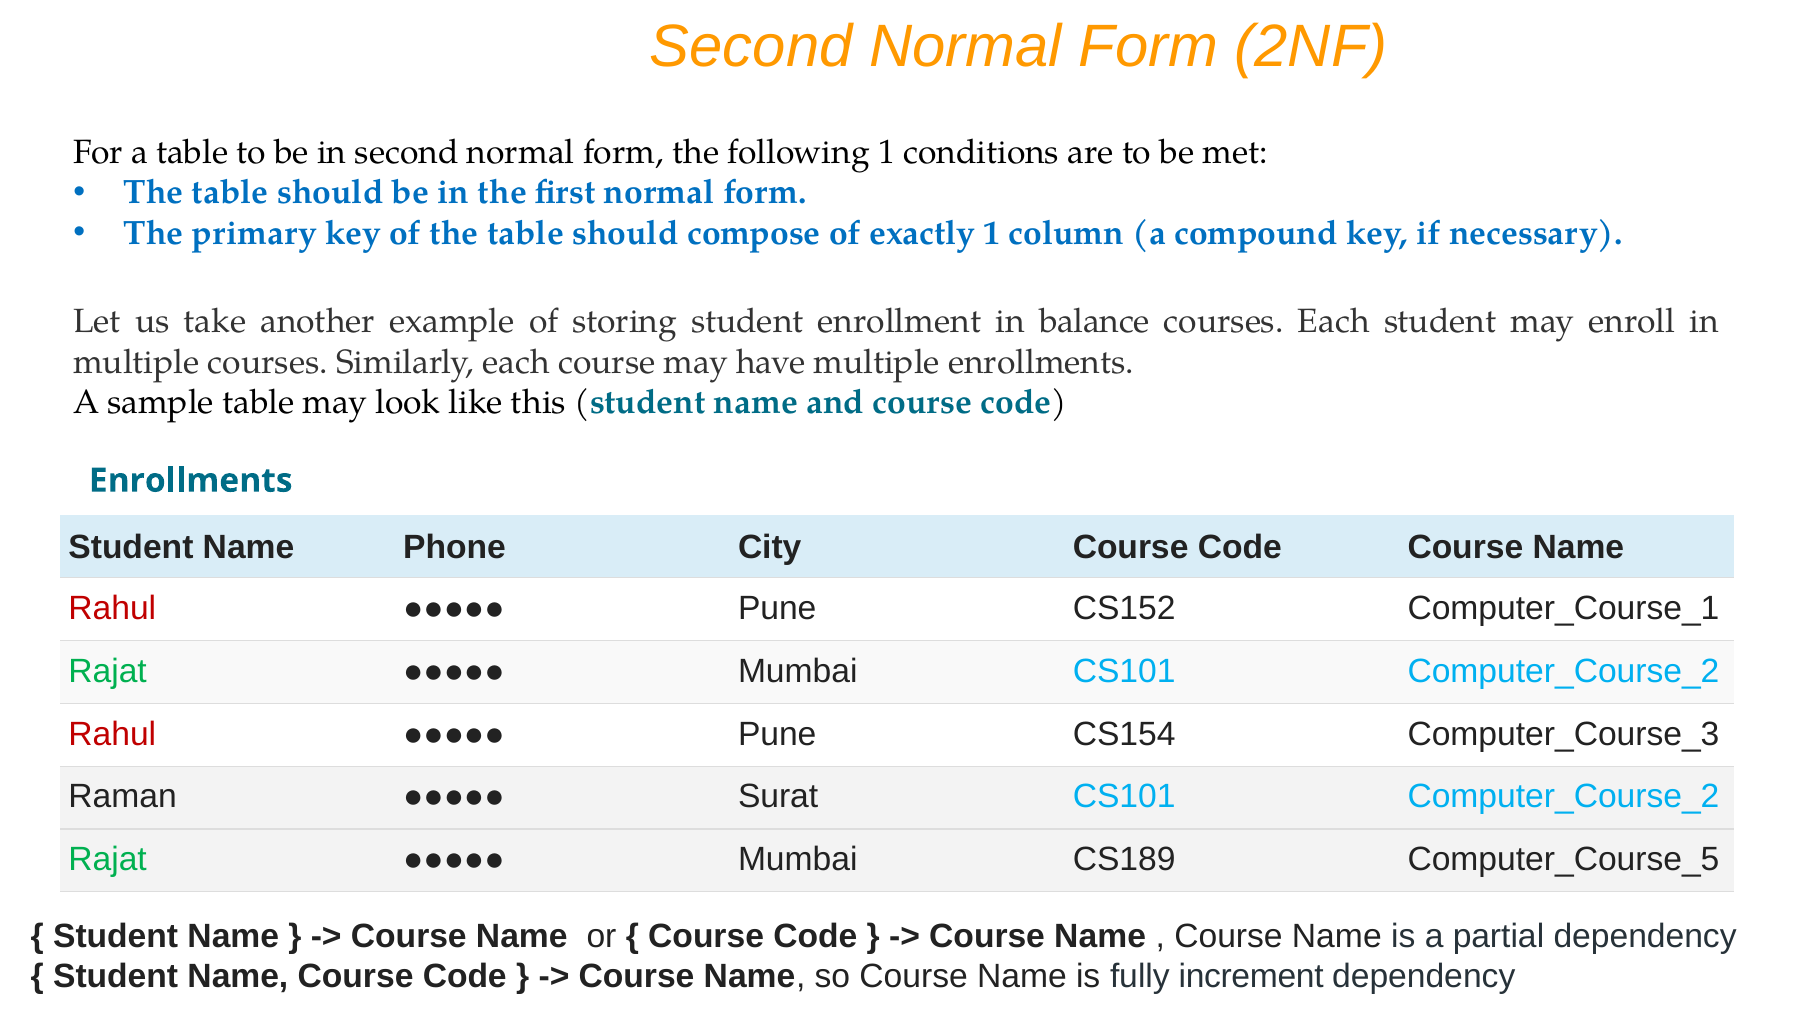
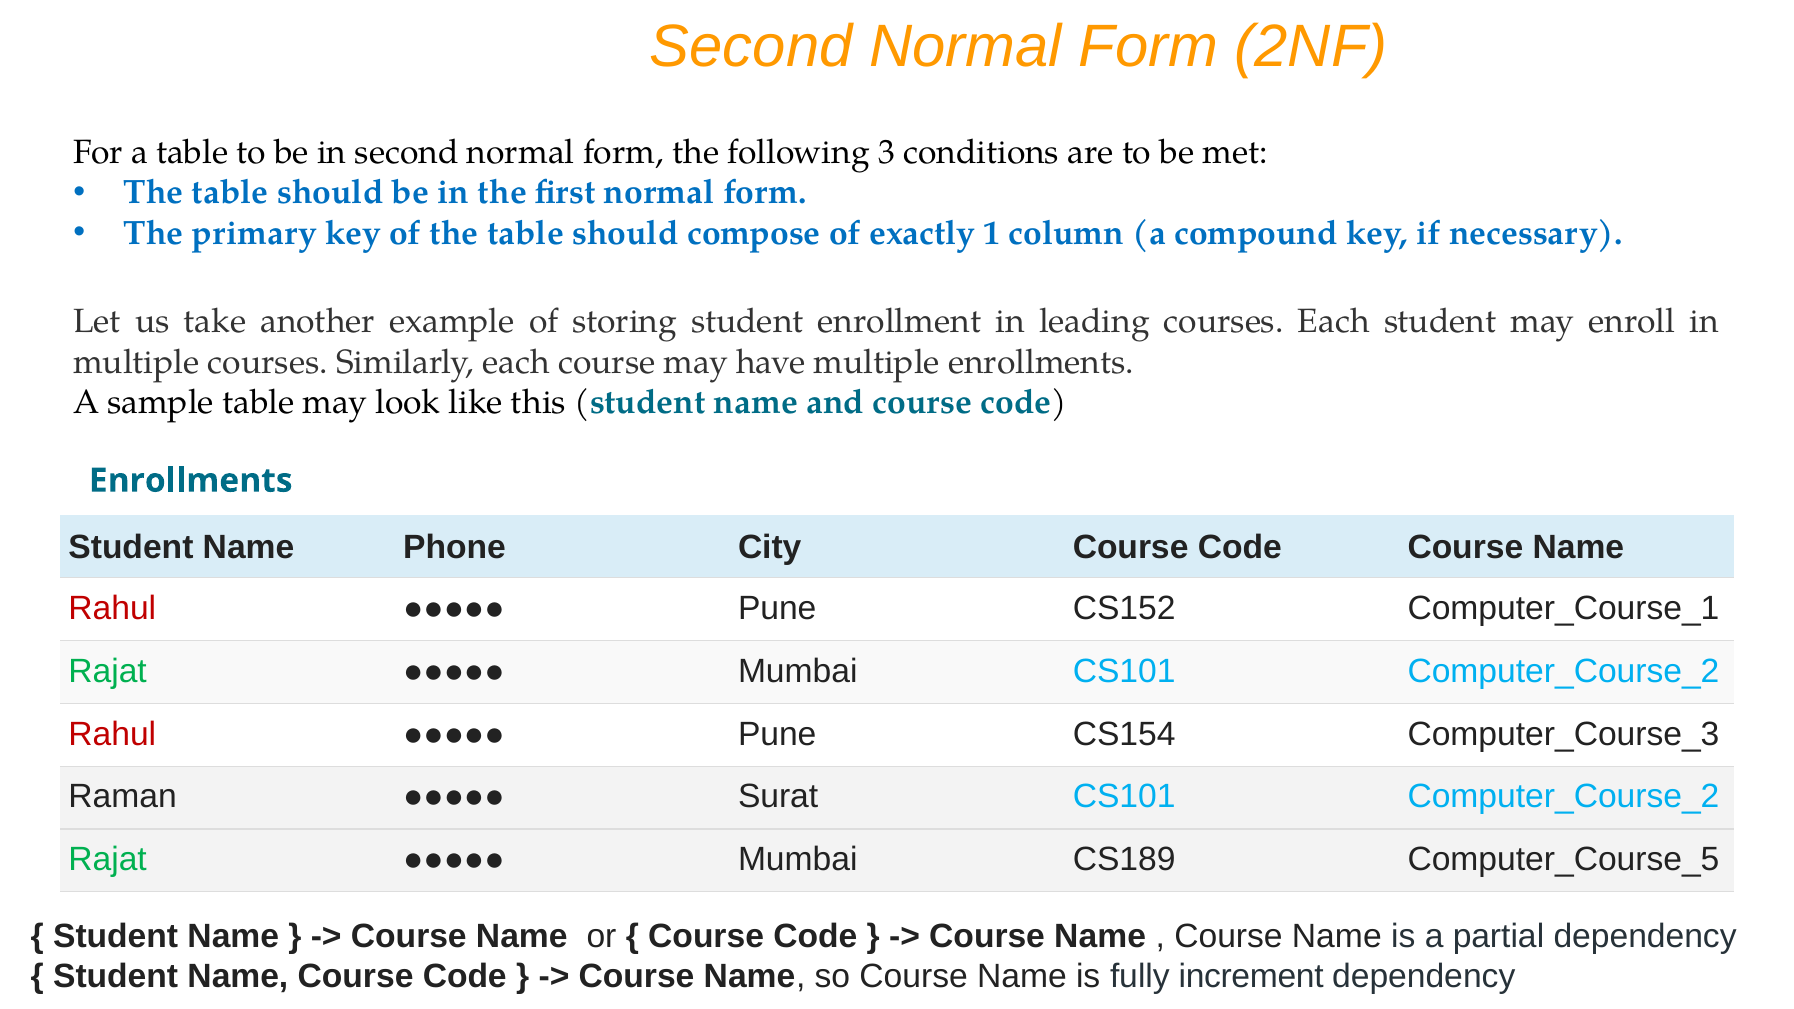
following 1: 1 -> 3
balance: balance -> leading
